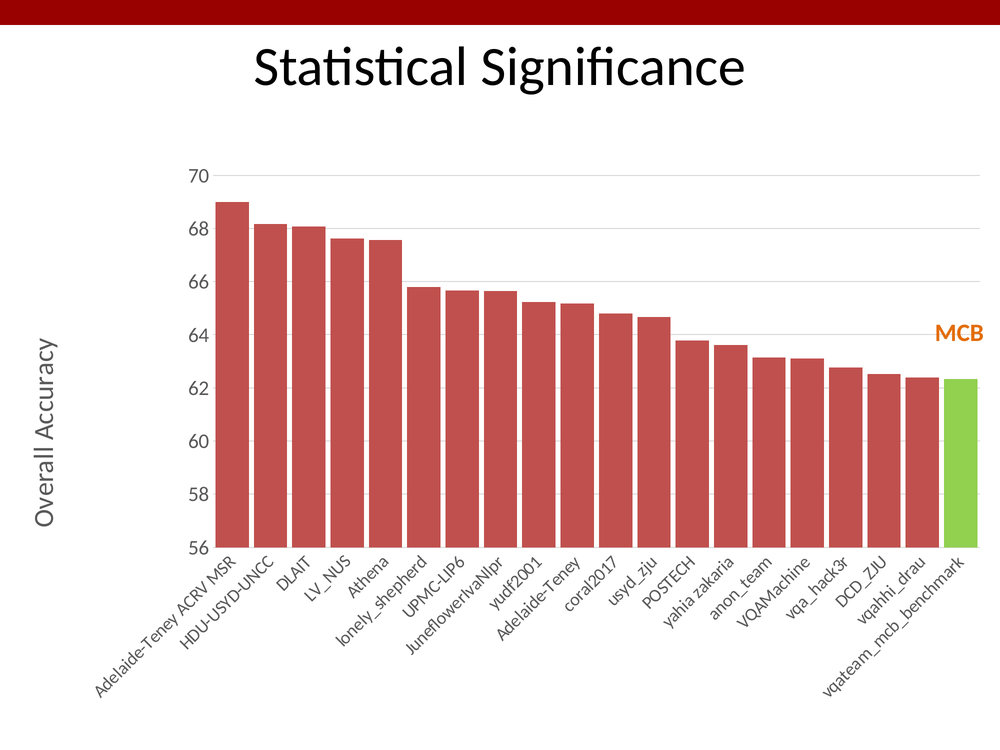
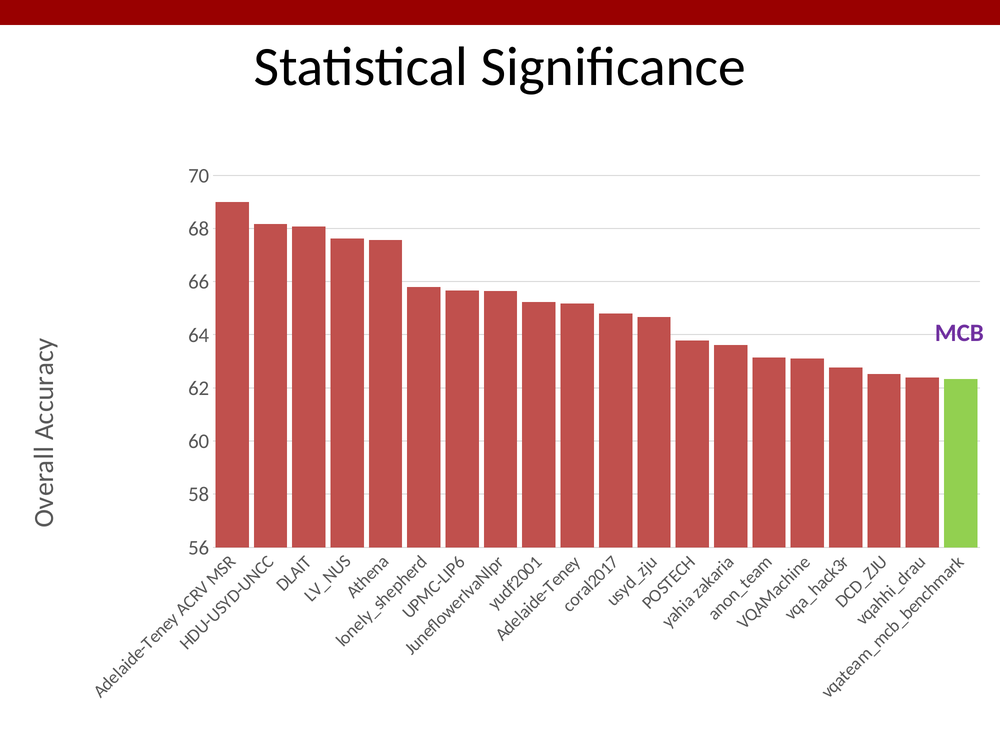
MCB colour: orange -> purple
